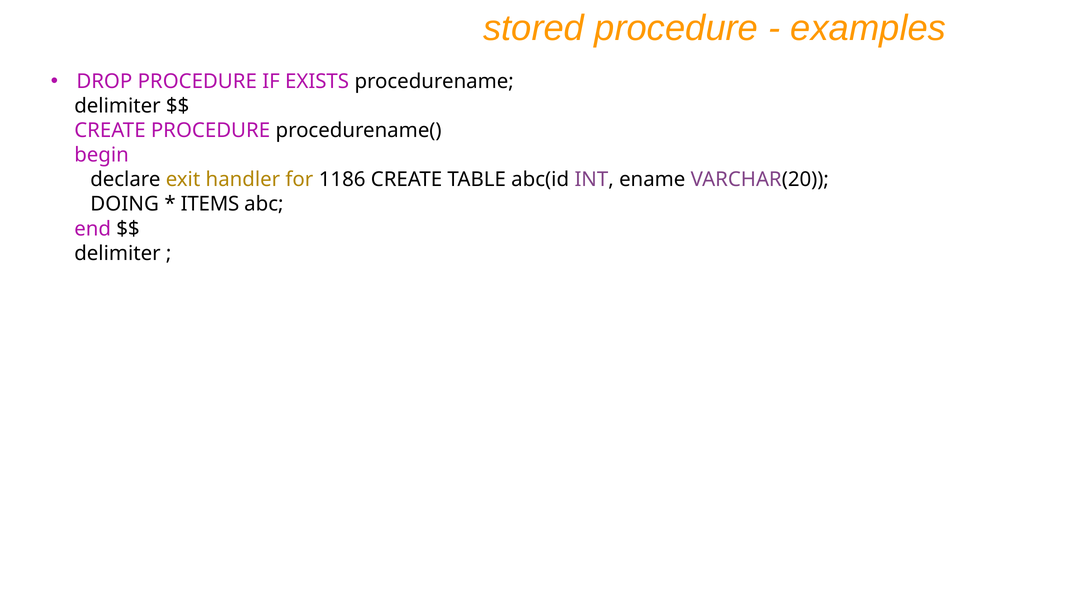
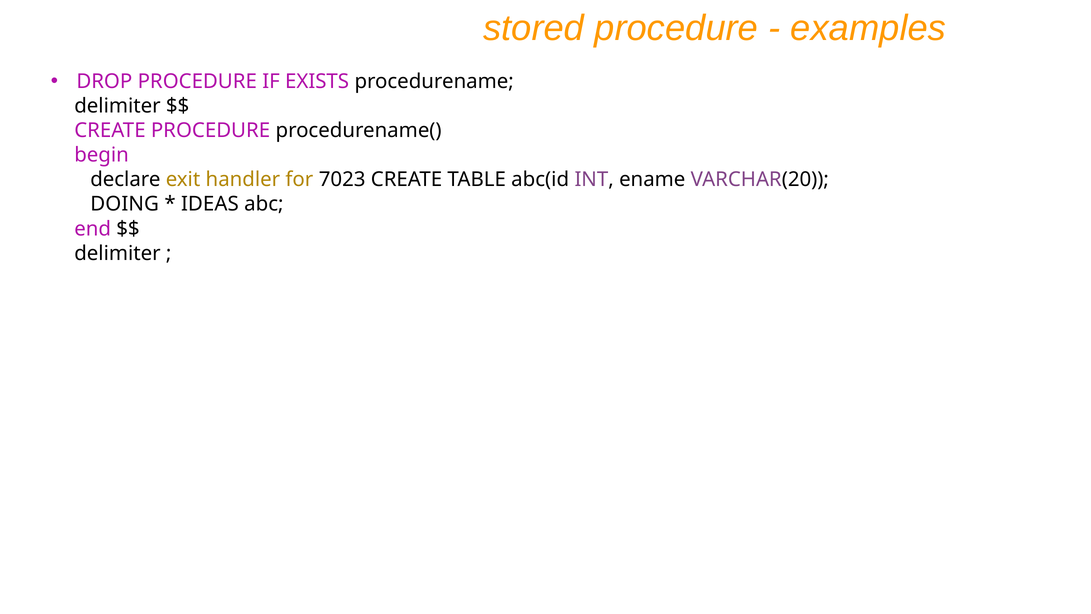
1186: 1186 -> 7023
ITEMS: ITEMS -> IDEAS
